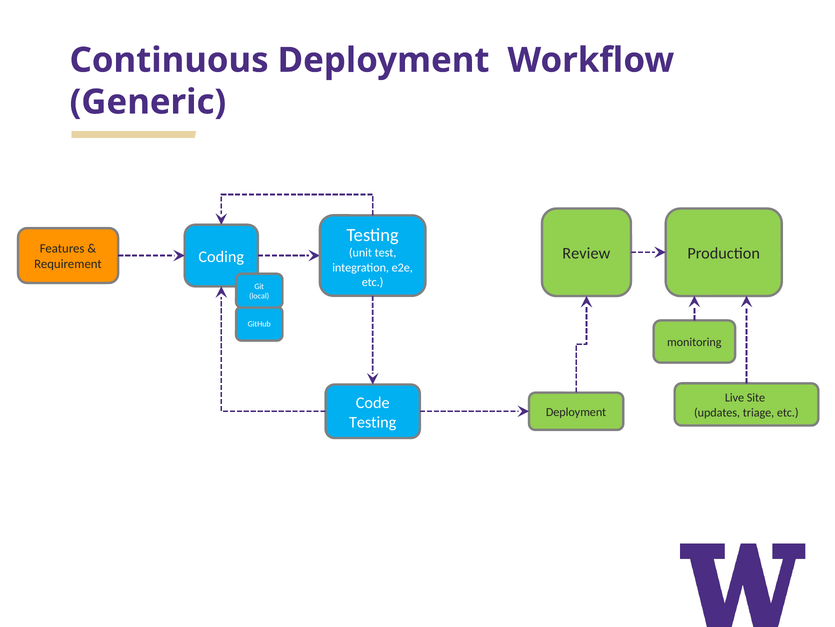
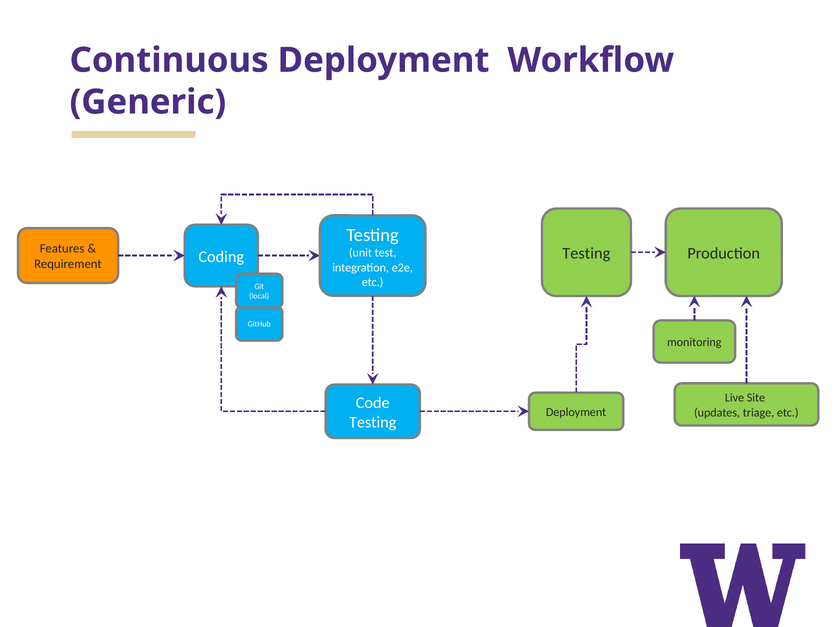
Review at (586, 253): Review -> Testing
